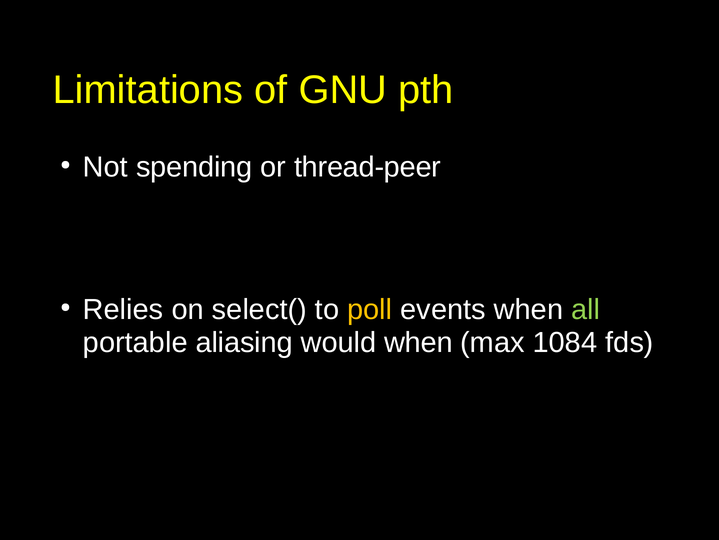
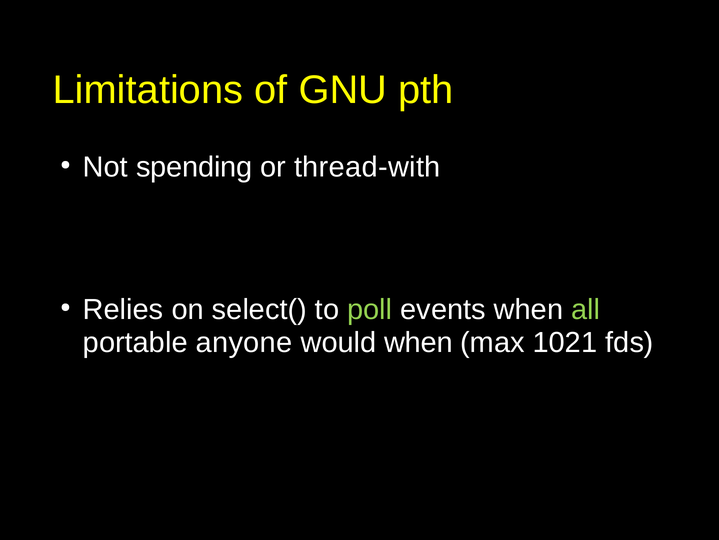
thread-peer: thread-peer -> thread-with
poll colour: yellow -> light green
aliasing: aliasing -> anyone
1084: 1084 -> 1021
